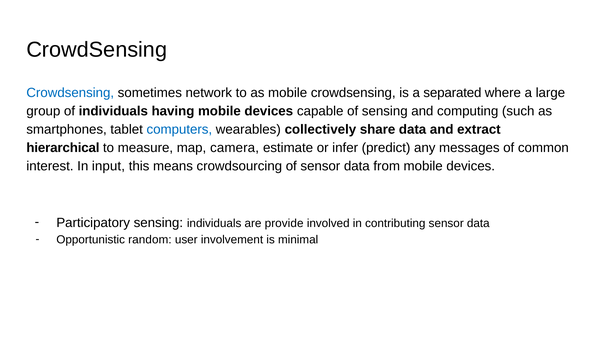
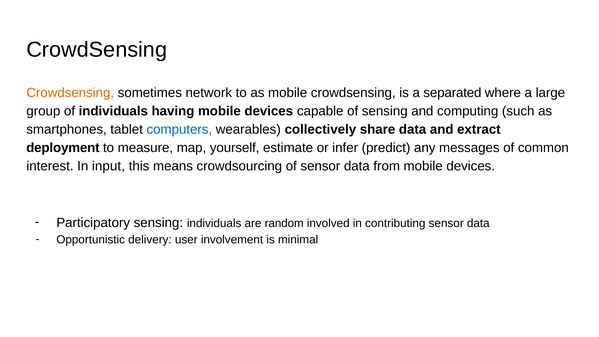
Crowdsensing at (70, 93) colour: blue -> orange
hierarchical: hierarchical -> deployment
camera: camera -> yourself
provide: provide -> random
random: random -> delivery
